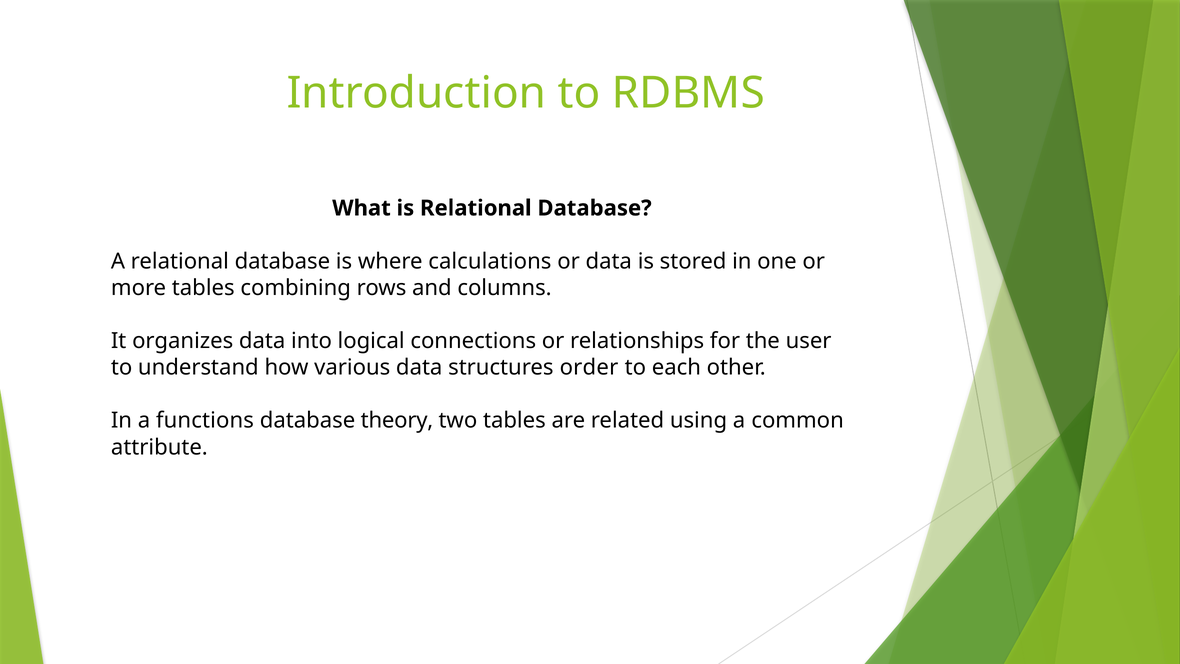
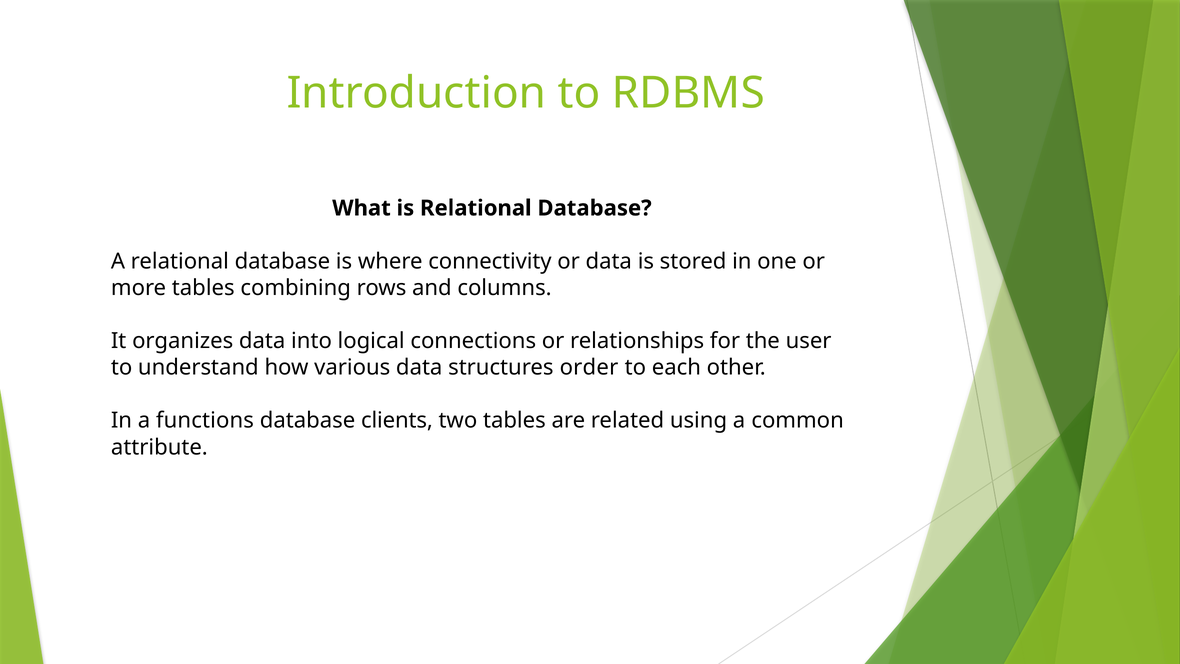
calculations: calculations -> connectivity
theory: theory -> clients
